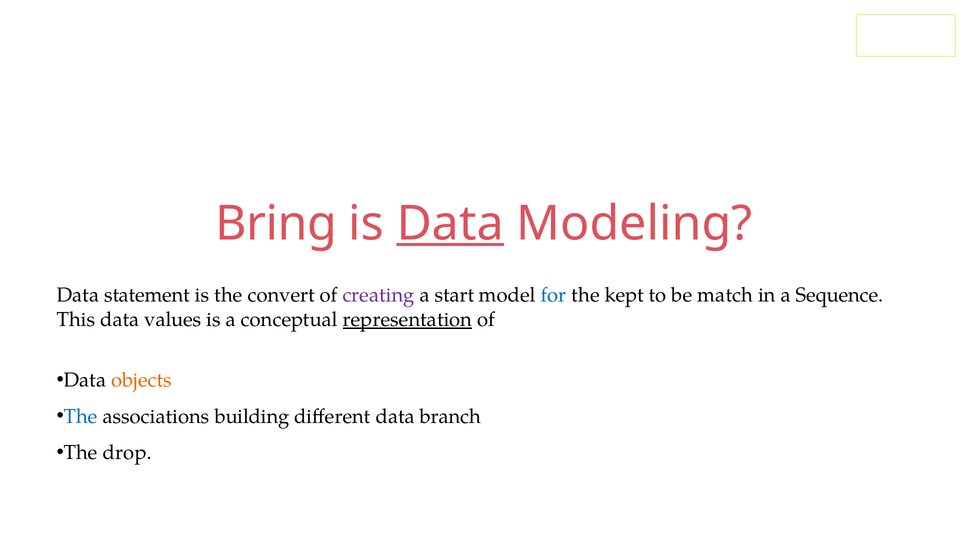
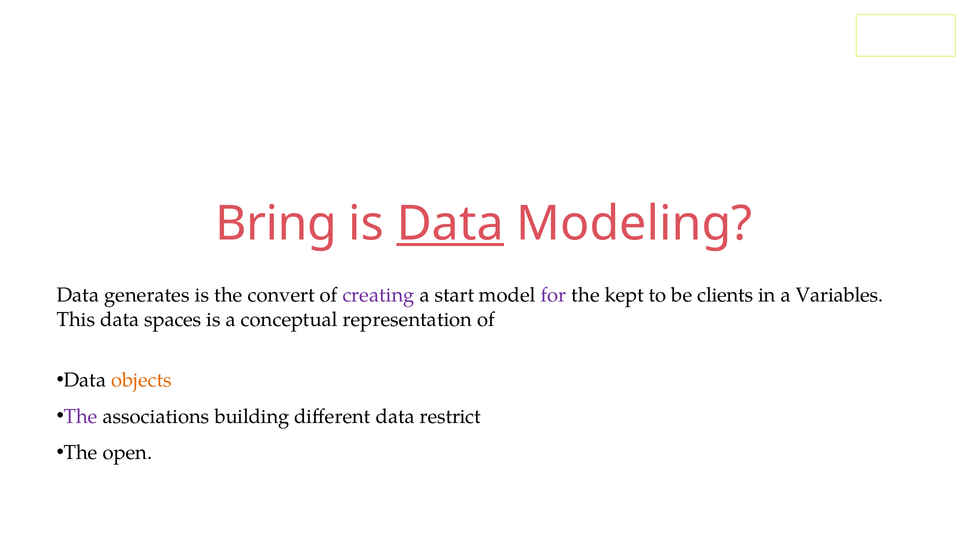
statement: statement -> generates
for colour: blue -> purple
match: match -> clients
Sequence: Sequence -> Variables
values: values -> spaces
representation underline: present -> none
The at (81, 416) colour: blue -> purple
branch: branch -> restrict
drop: drop -> open
